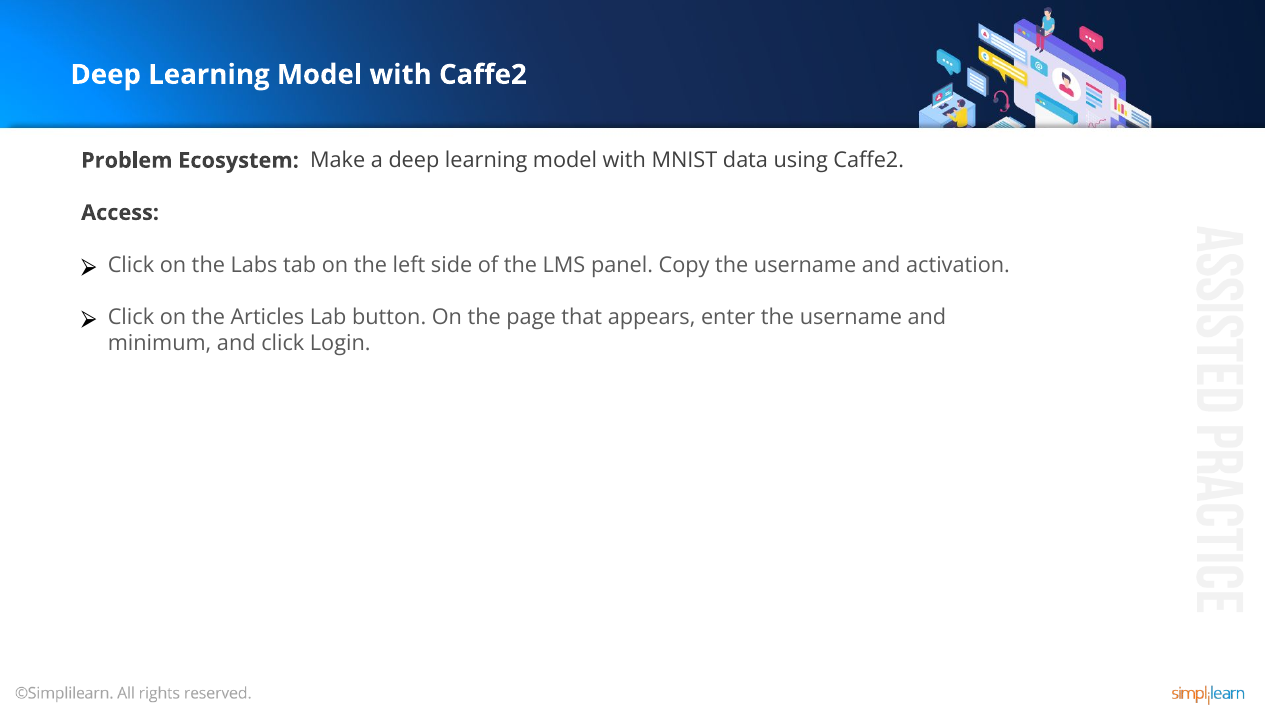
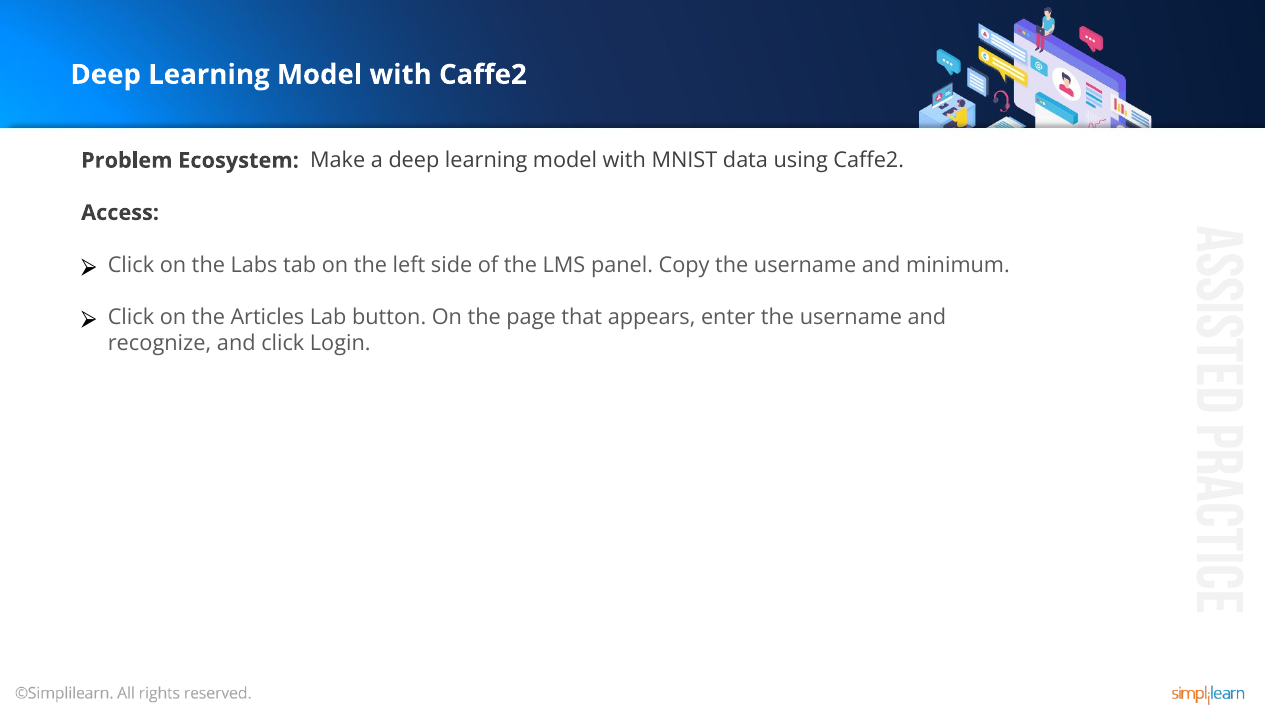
activation: activation -> minimum
minimum: minimum -> recognize
